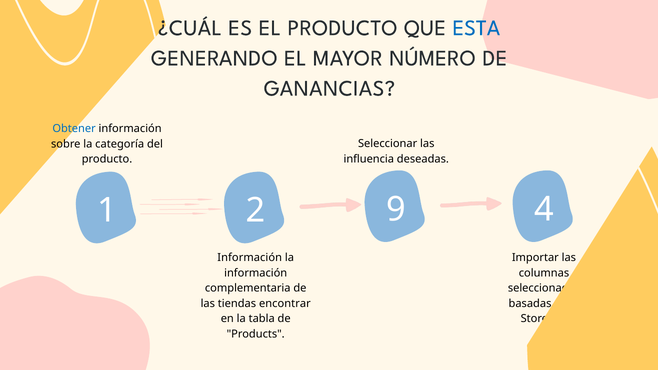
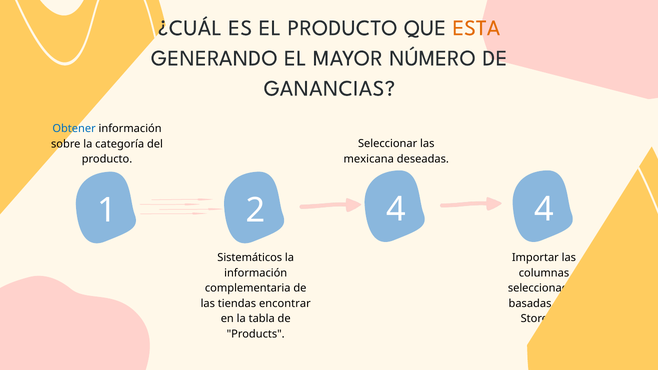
ESTA colour: blue -> orange
influencia: influencia -> mexicana
2 9: 9 -> 4
Información at (250, 258): Información -> Sistemáticos
